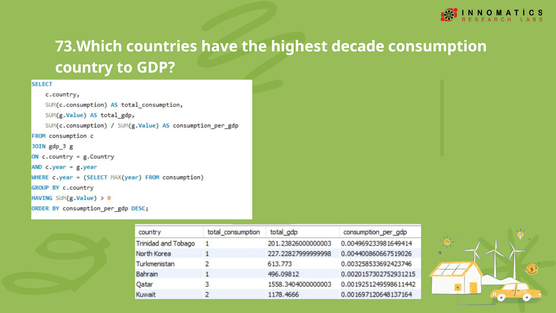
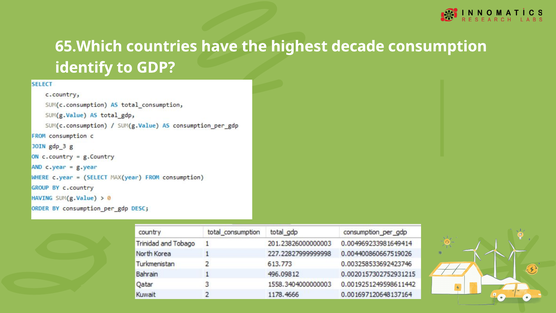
73.Which: 73.Which -> 65.Which
country: country -> identify
